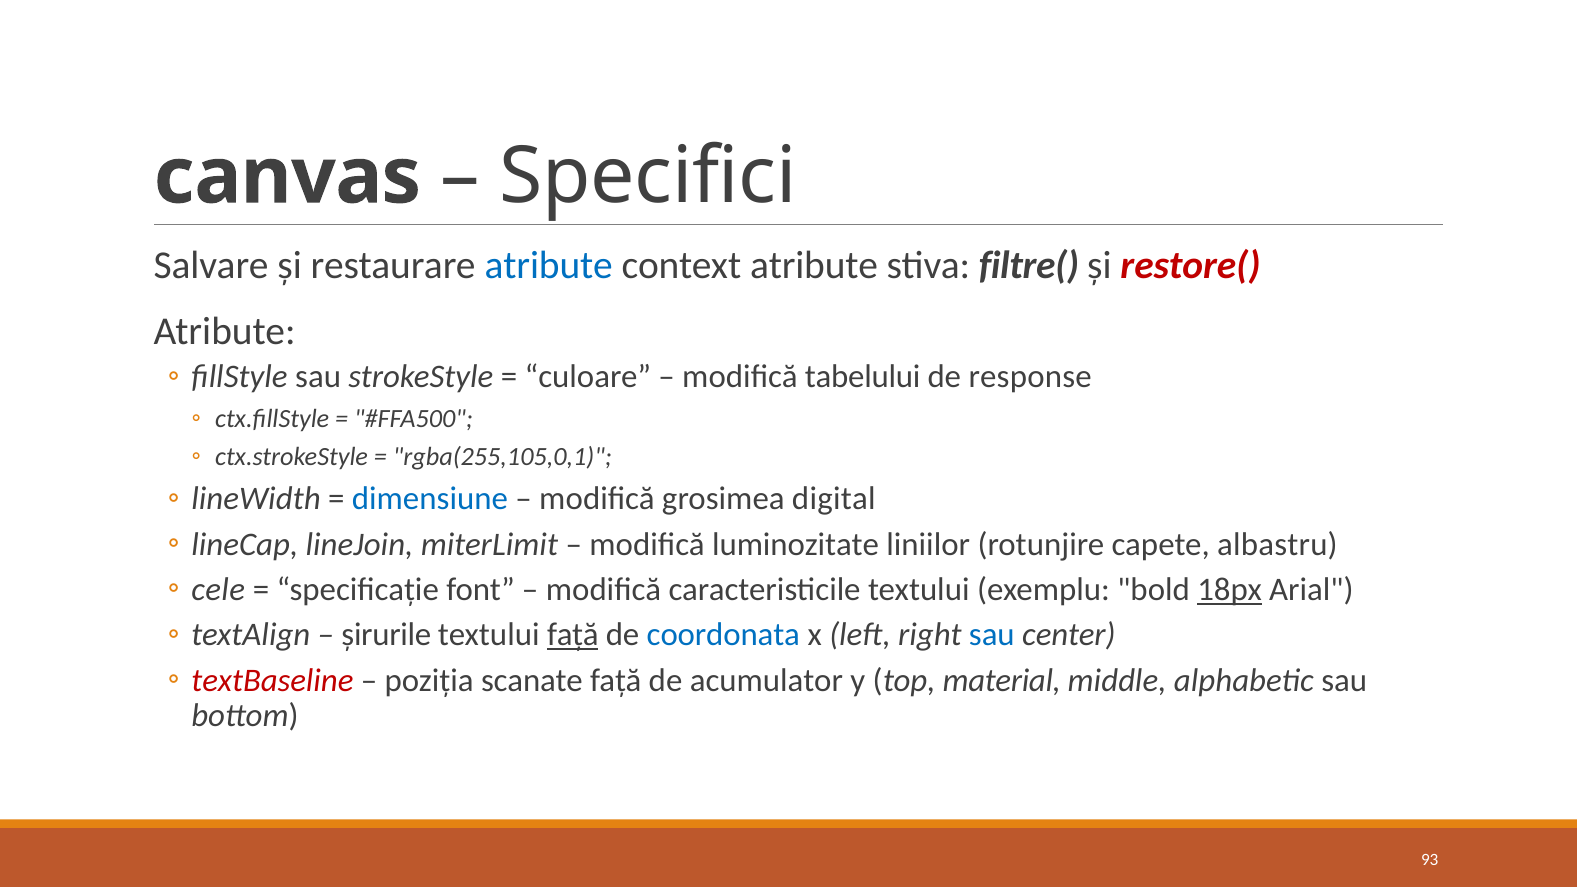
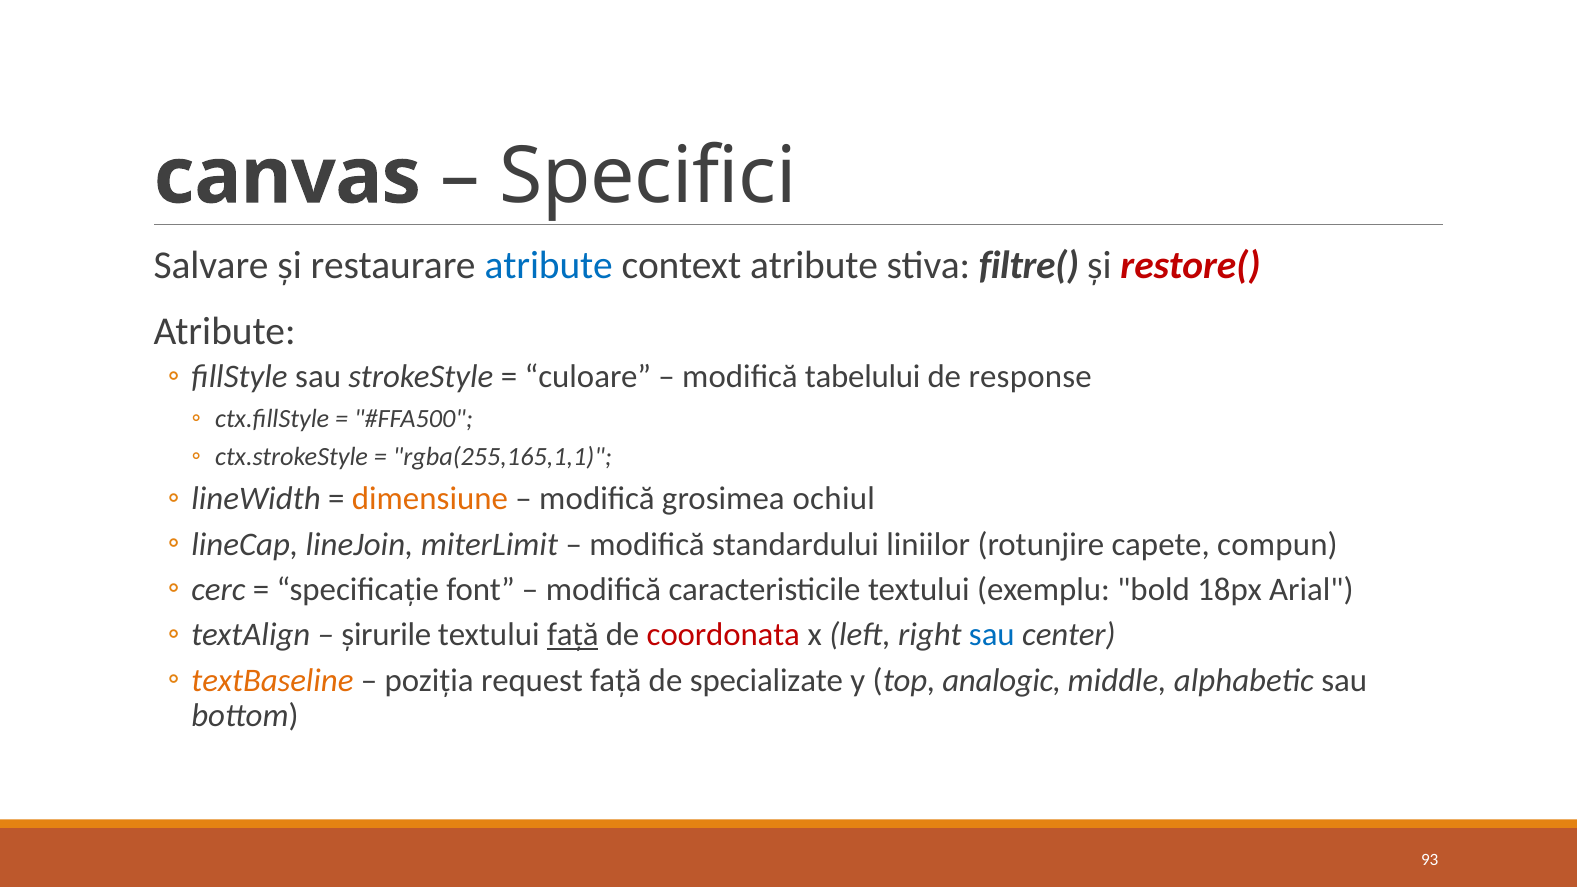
rgba(255,105,0,1: rgba(255,105,0,1 -> rgba(255,165,1,1
dimensiune colour: blue -> orange
digital: digital -> ochiul
luminozitate: luminozitate -> standardului
albastru: albastru -> compun
cele: cele -> cerc
18px underline: present -> none
coordonata colour: blue -> red
textBaseline colour: red -> orange
scanate: scanate -> request
acumulator: acumulator -> specializate
material: material -> analogic
